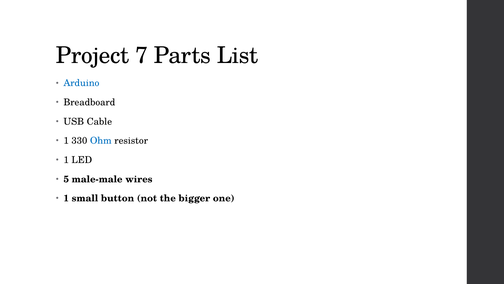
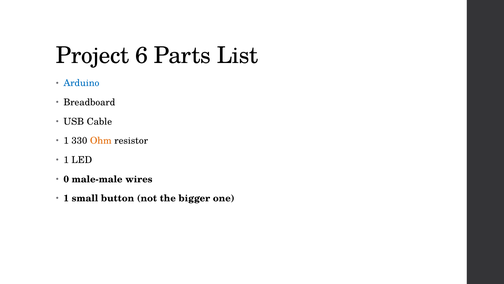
7: 7 -> 6
Ohm colour: blue -> orange
5: 5 -> 0
